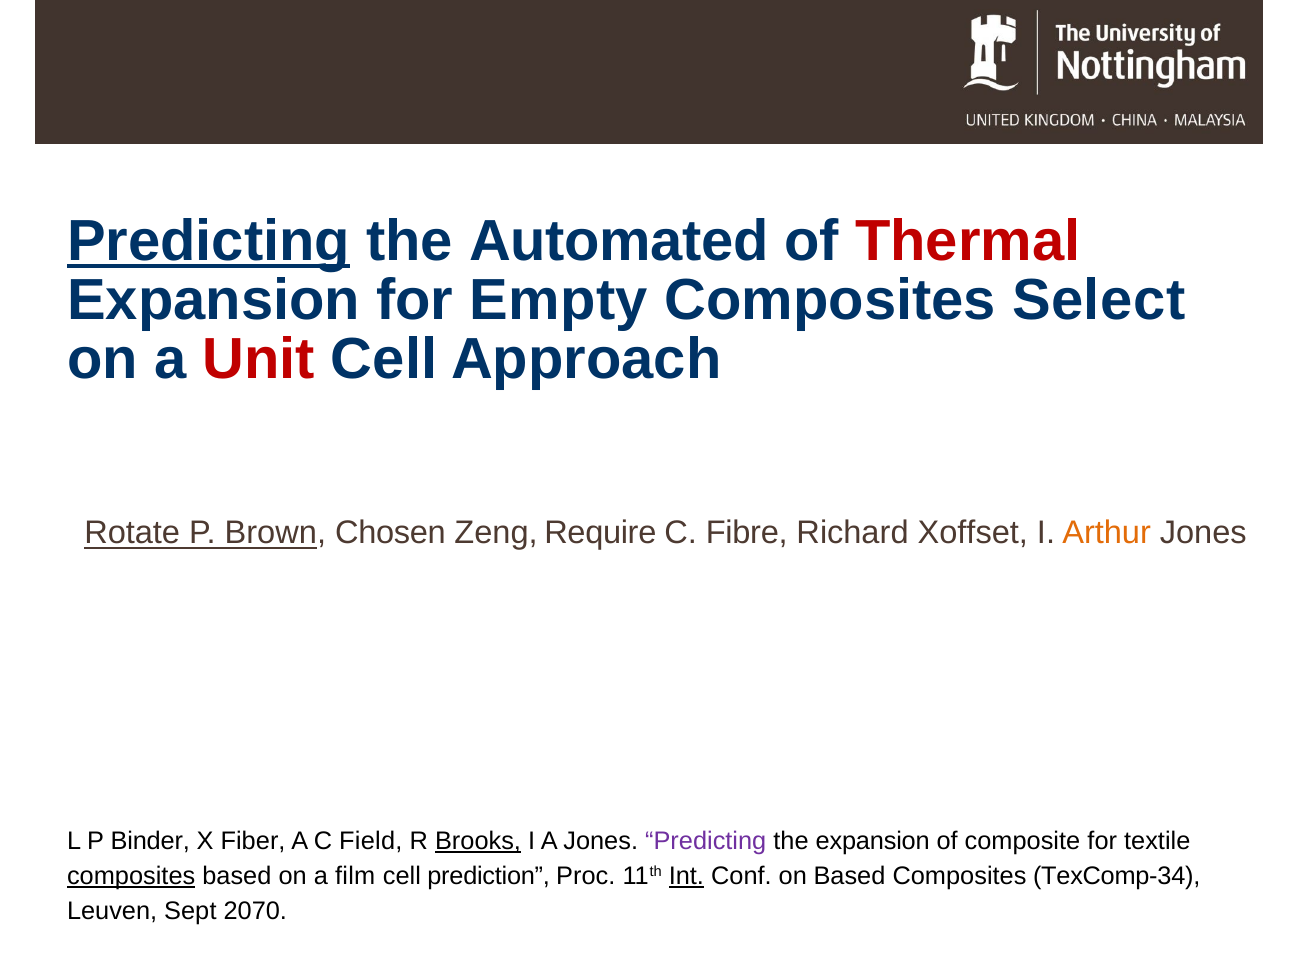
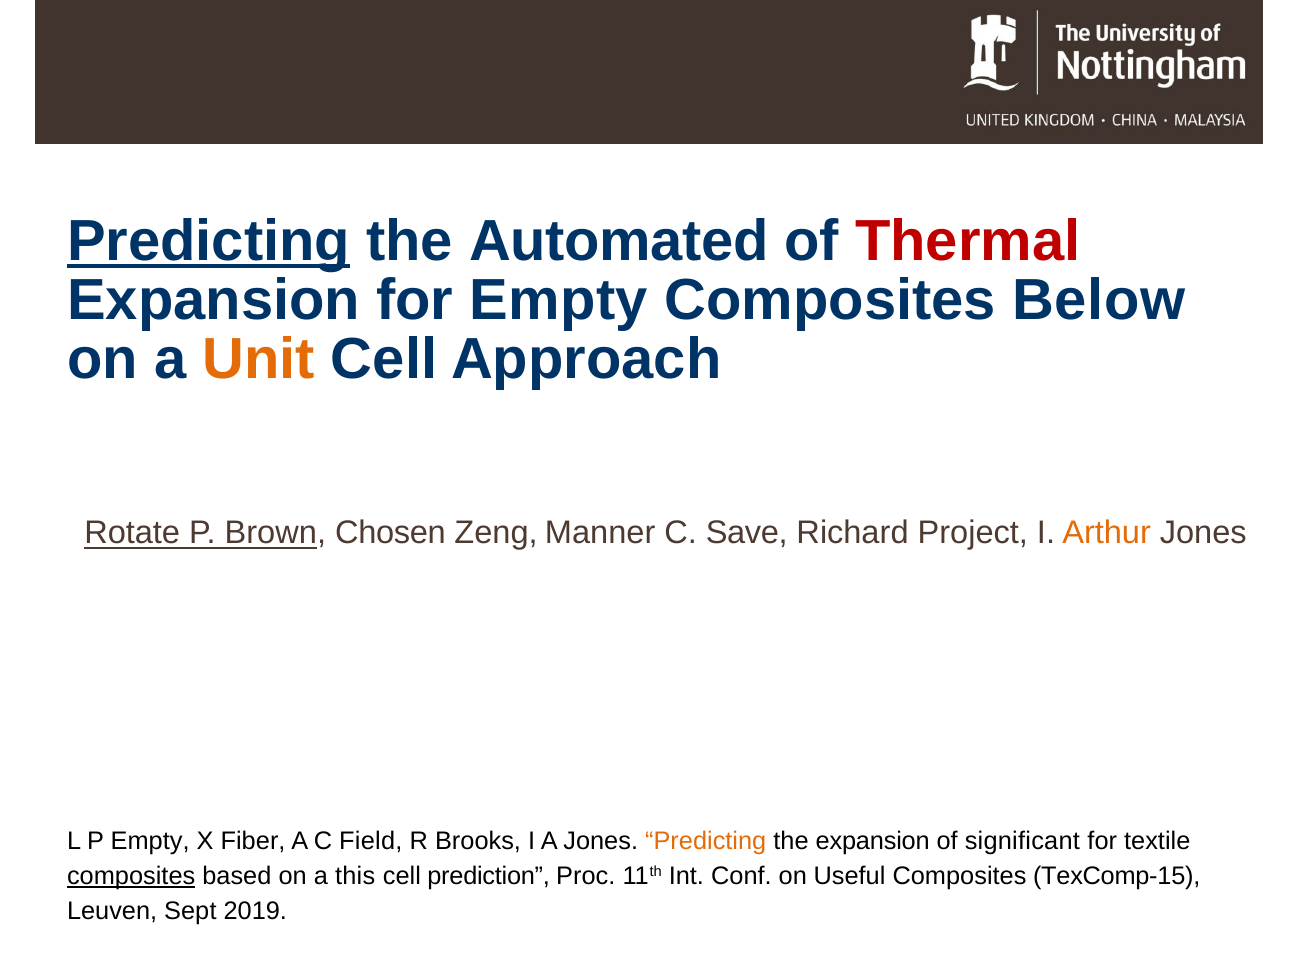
Select: Select -> Below
Unit colour: red -> orange
Require: Require -> Manner
Fibre: Fibre -> Save
Xoffset: Xoffset -> Project
P Binder: Binder -> Empty
Brooks underline: present -> none
Predicting at (706, 841) colour: purple -> orange
composite: composite -> significant
film: film -> this
Int underline: present -> none
on Based: Based -> Useful
TexComp-34: TexComp-34 -> TexComp-15
2070: 2070 -> 2019
